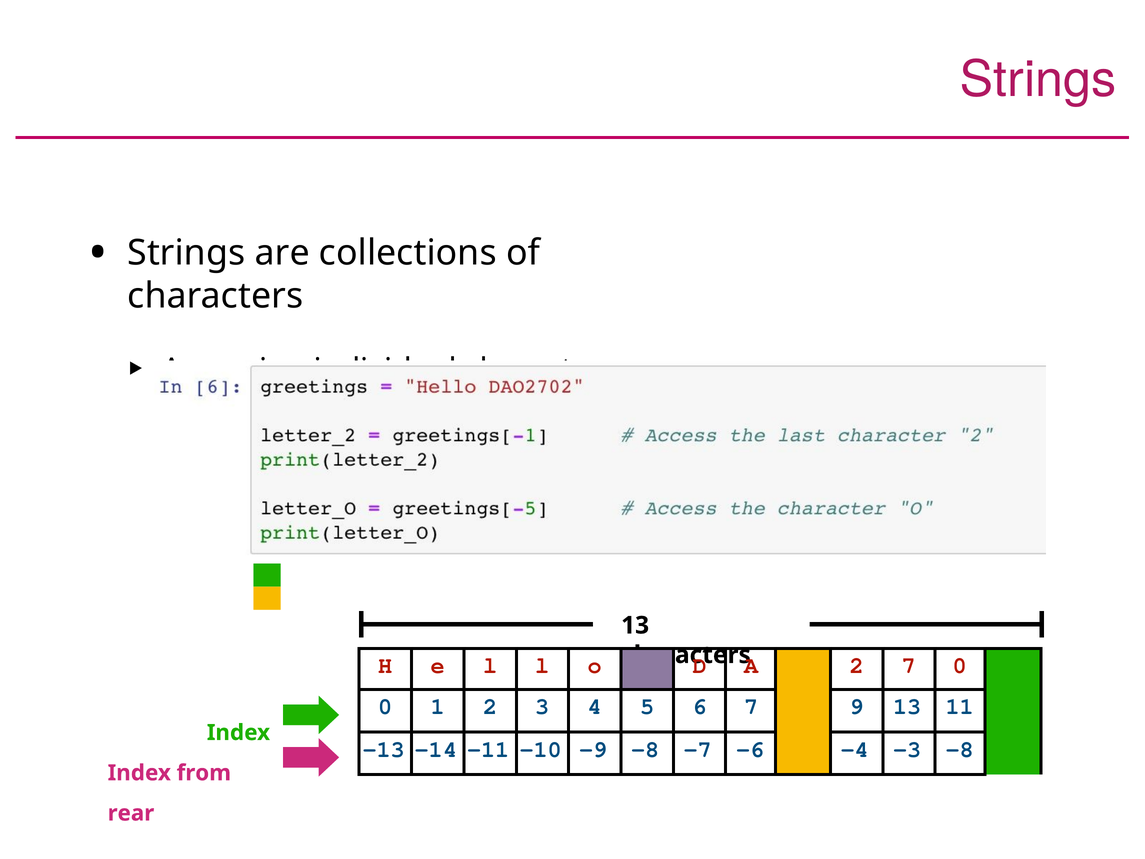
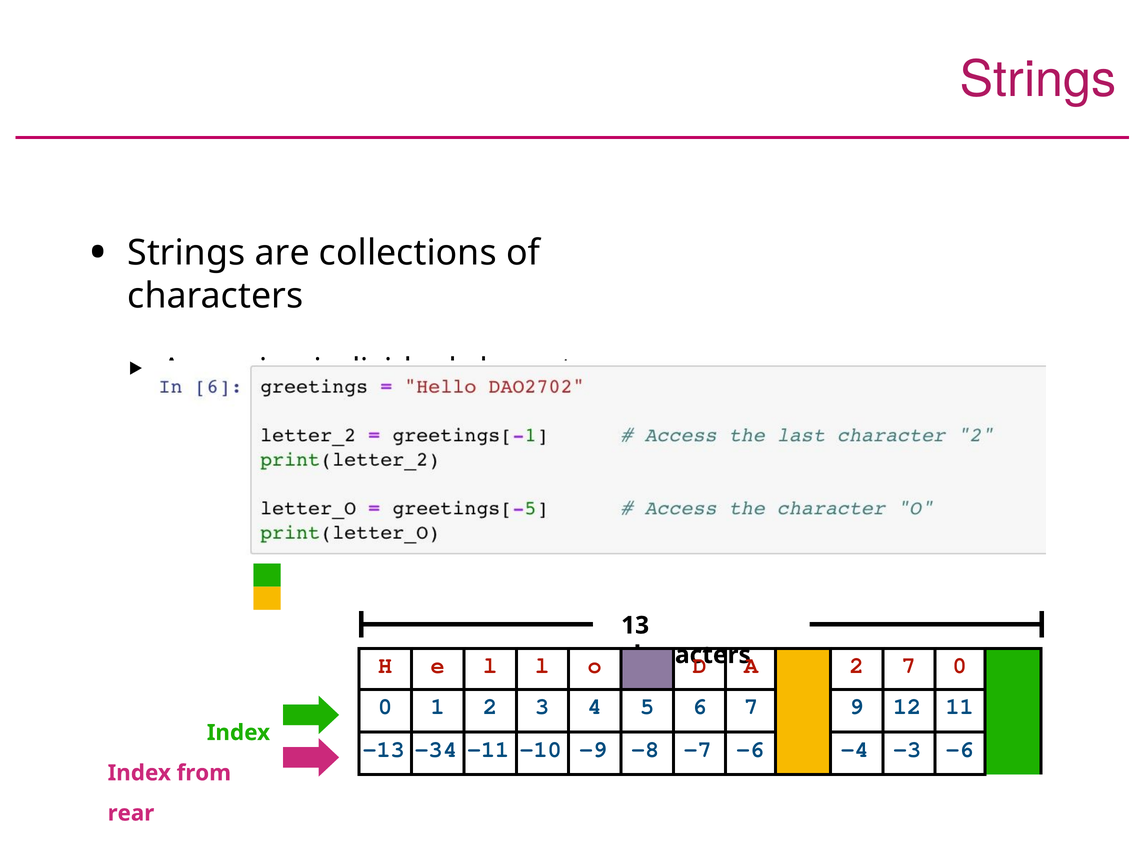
9 13: 13 -> 12
-14: -14 -> -34
-3 -8: -8 -> -6
